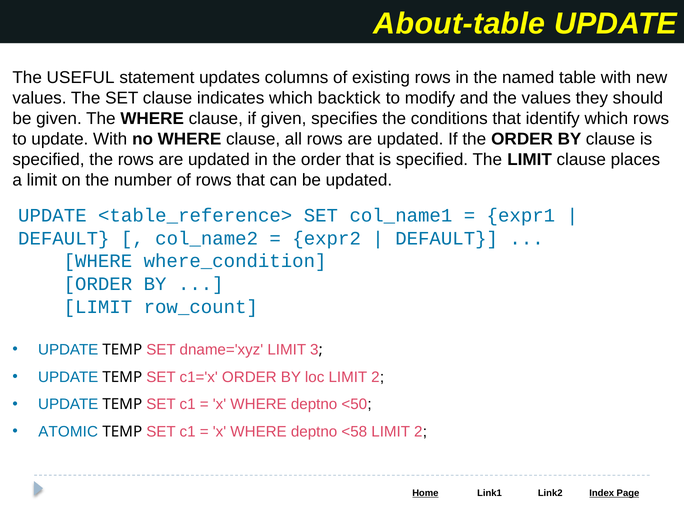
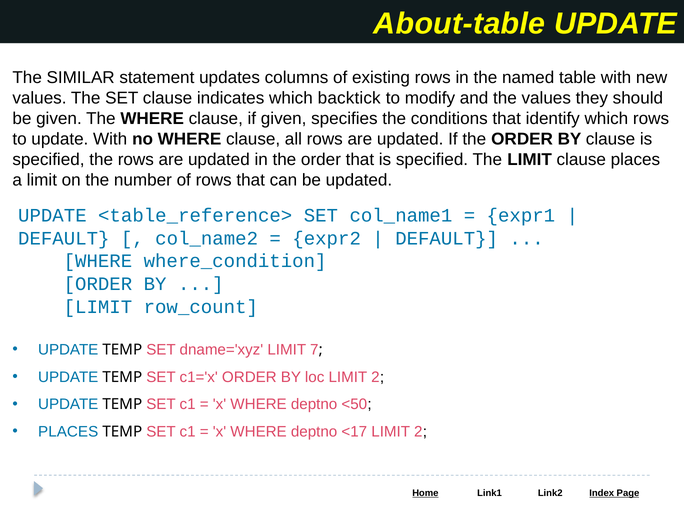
USEFUL: USEFUL -> SIMILAR
3: 3 -> 7
ATOMIC at (68, 432): ATOMIC -> PLACES
<58: <58 -> <17
